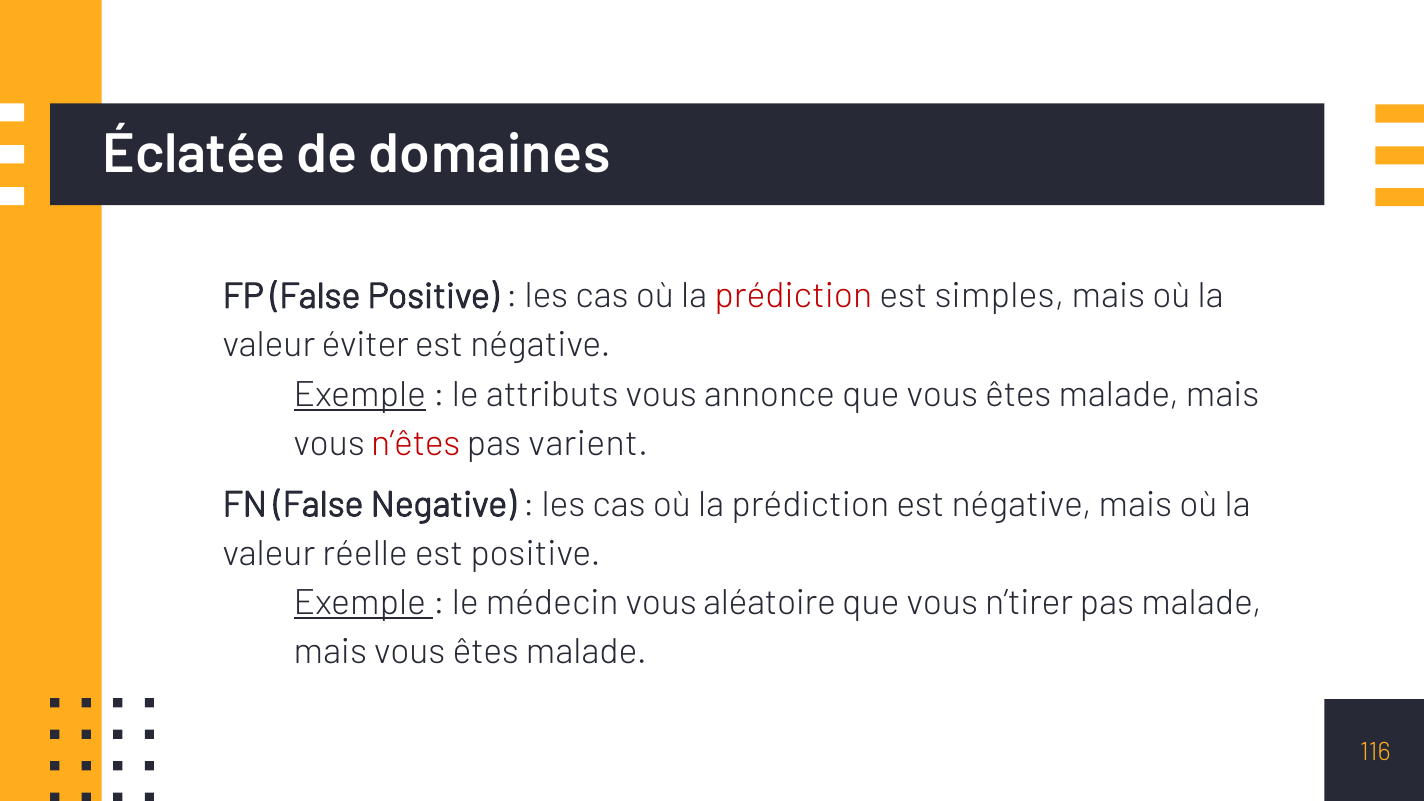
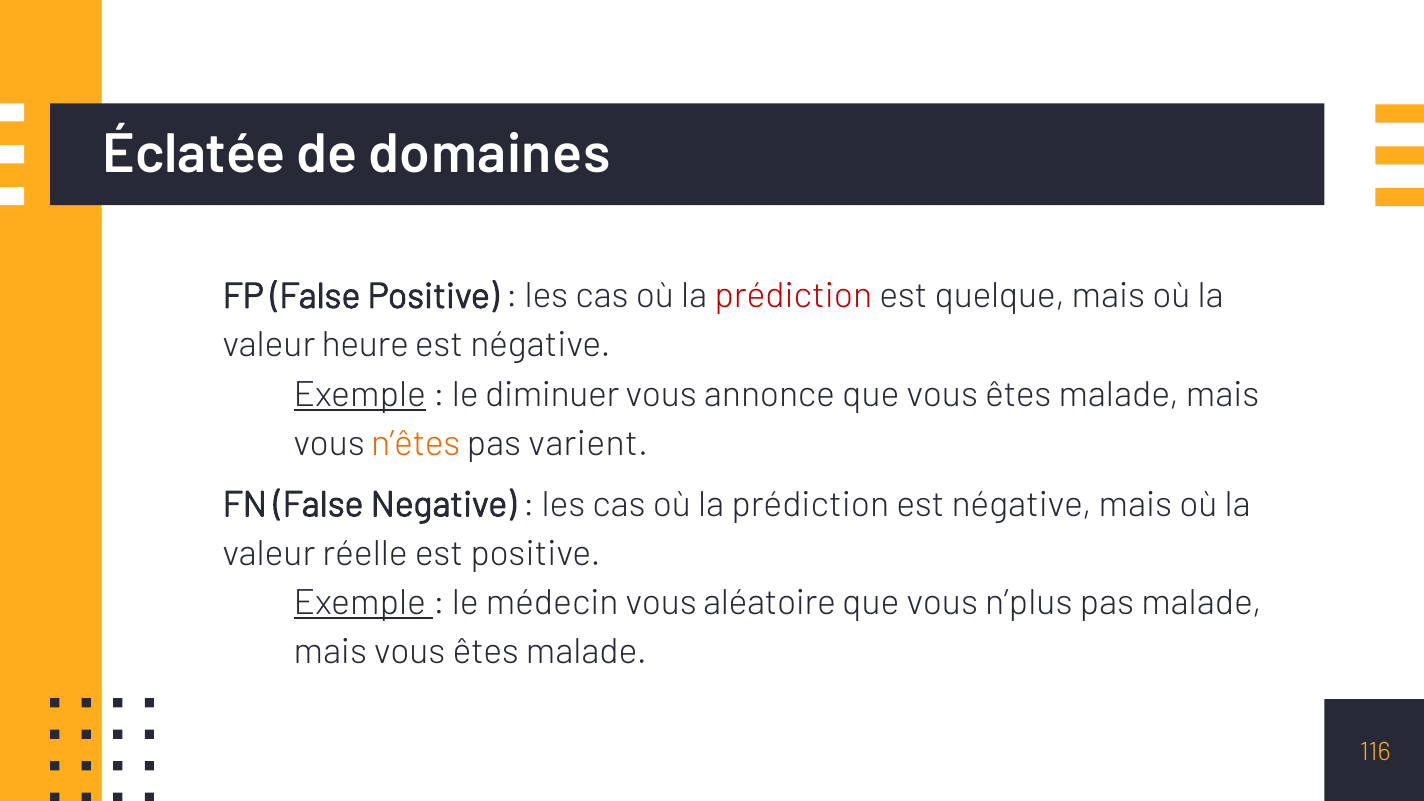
simples: simples -> quelque
éviter: éviter -> heure
attributs: attributs -> diminuer
n’êtes colour: red -> orange
n’tirer: n’tirer -> n’plus
